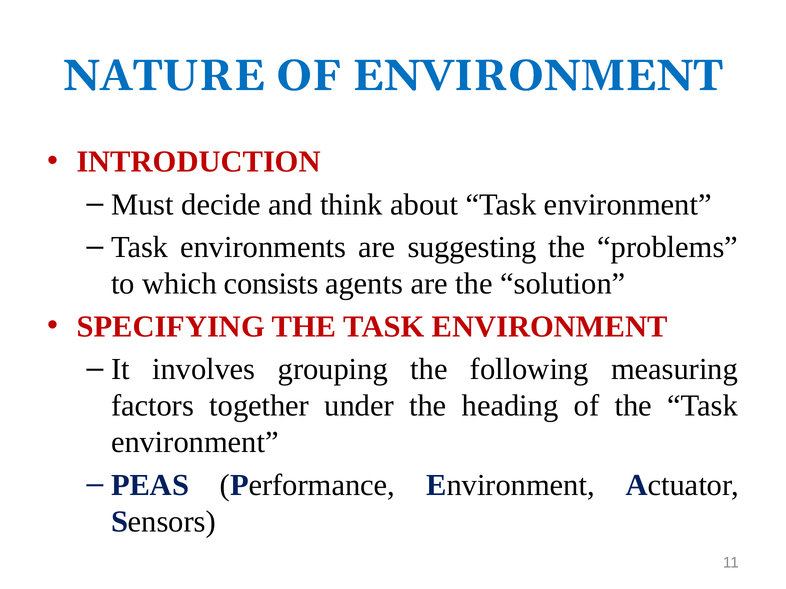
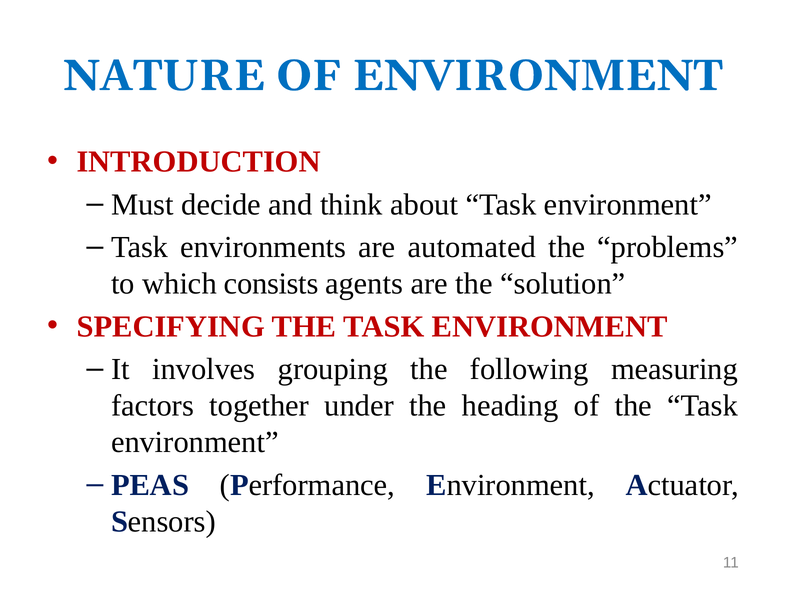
suggesting: suggesting -> automated
